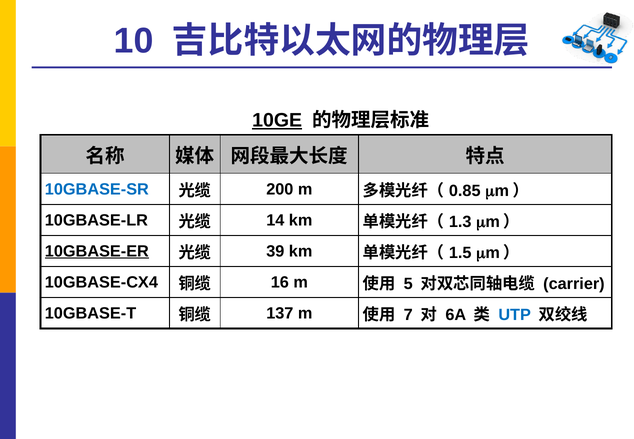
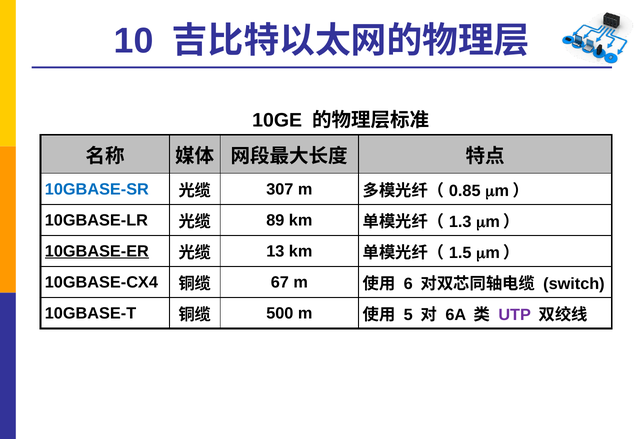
10GE underline: present -> none
200: 200 -> 307
14: 14 -> 89
39: 39 -> 13
16: 16 -> 67
5: 5 -> 6
carrier: carrier -> switch
137: 137 -> 500
7: 7 -> 5
UTP colour: blue -> purple
